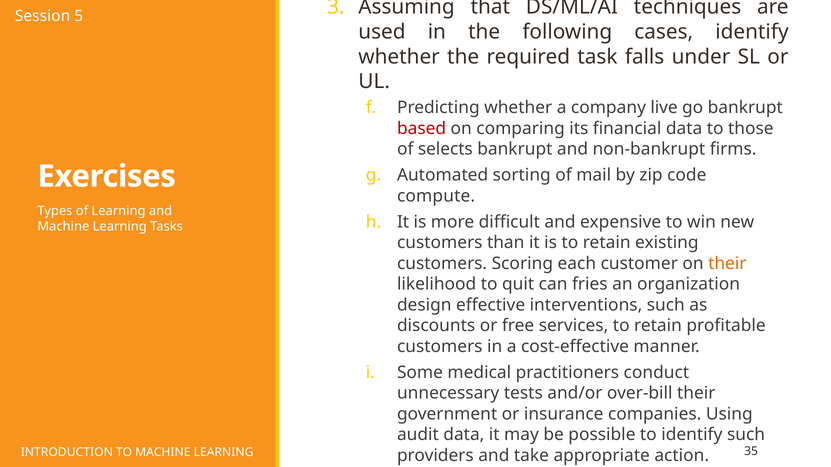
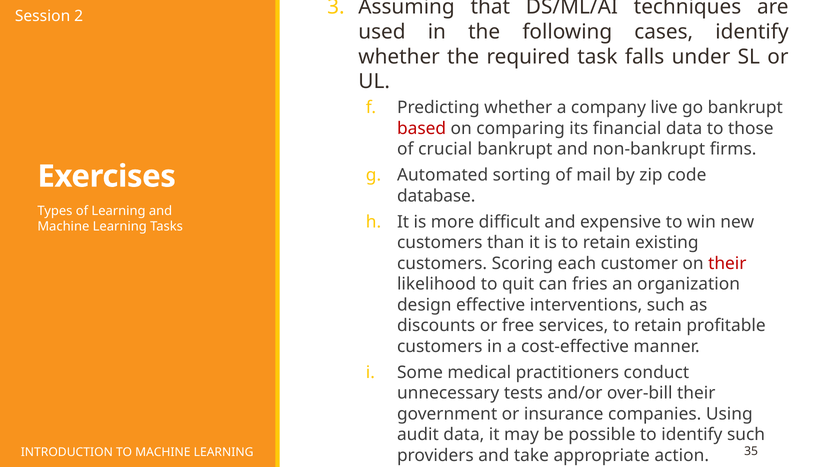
5: 5 -> 2
selects: selects -> crucial
compute: compute -> database
their at (727, 264) colour: orange -> red
